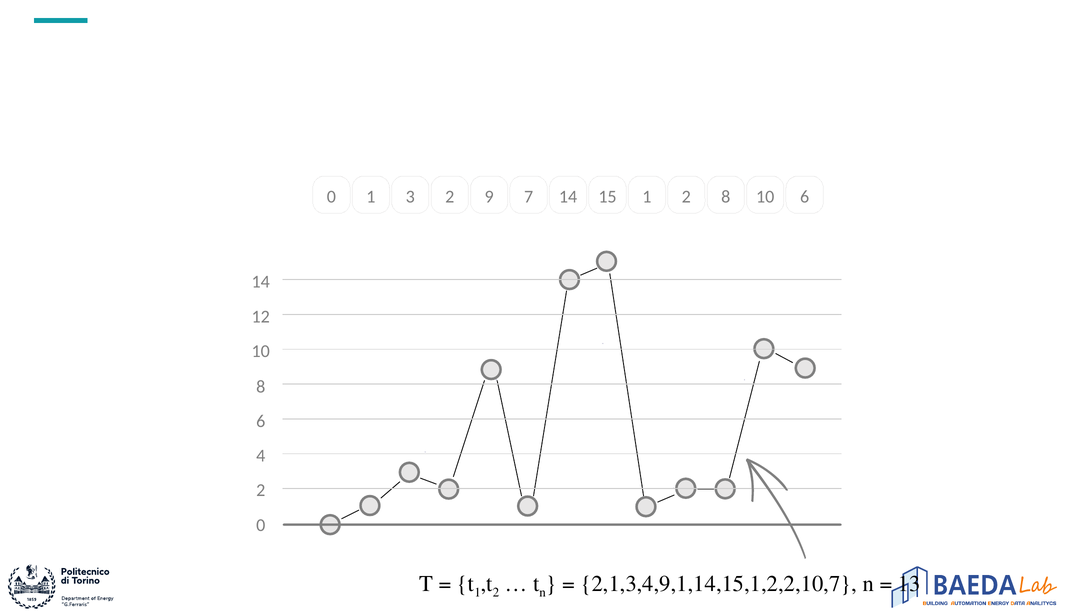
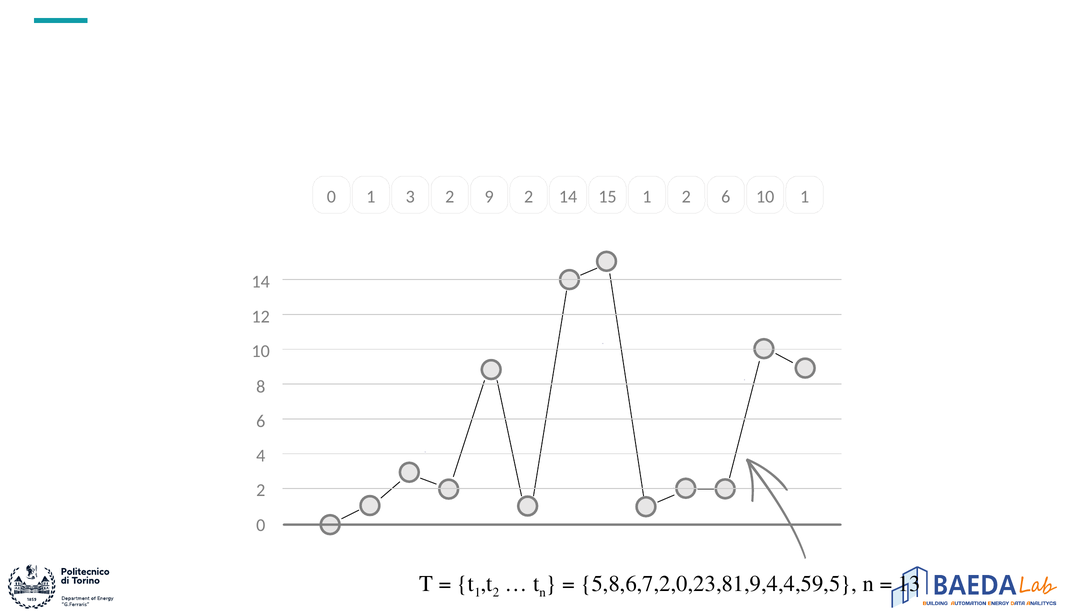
9 7: 7 -> 2
2 8: 8 -> 6
10 6: 6 -> 1
2,1,3,4,9,1,14,15,1,2,2,10,7: 2,1,3,4,9,1,14,15,1,2,2,10,7 -> 5,8,6,7,2,0,23,81,9,4,4,59,5
